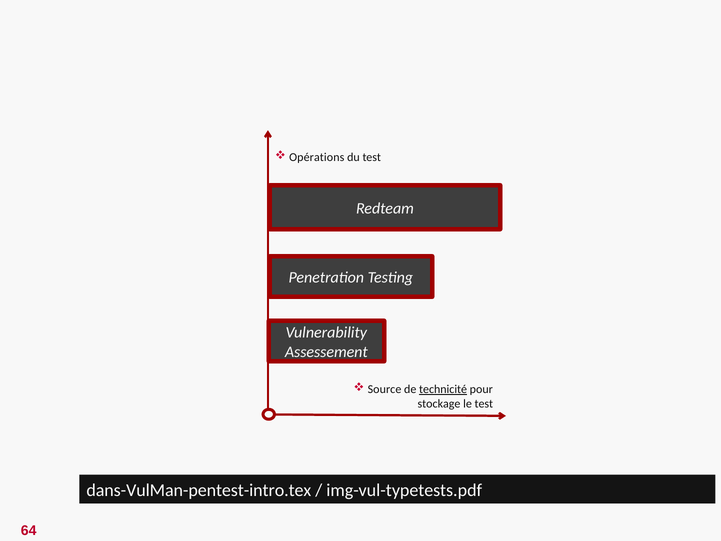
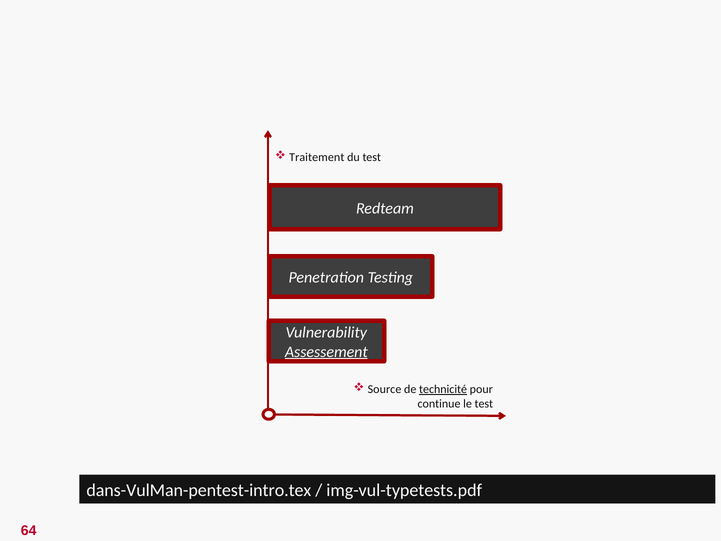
Opérations: Opérations -> Traitement
Assessement underline: none -> present
stockage: stockage -> continue
